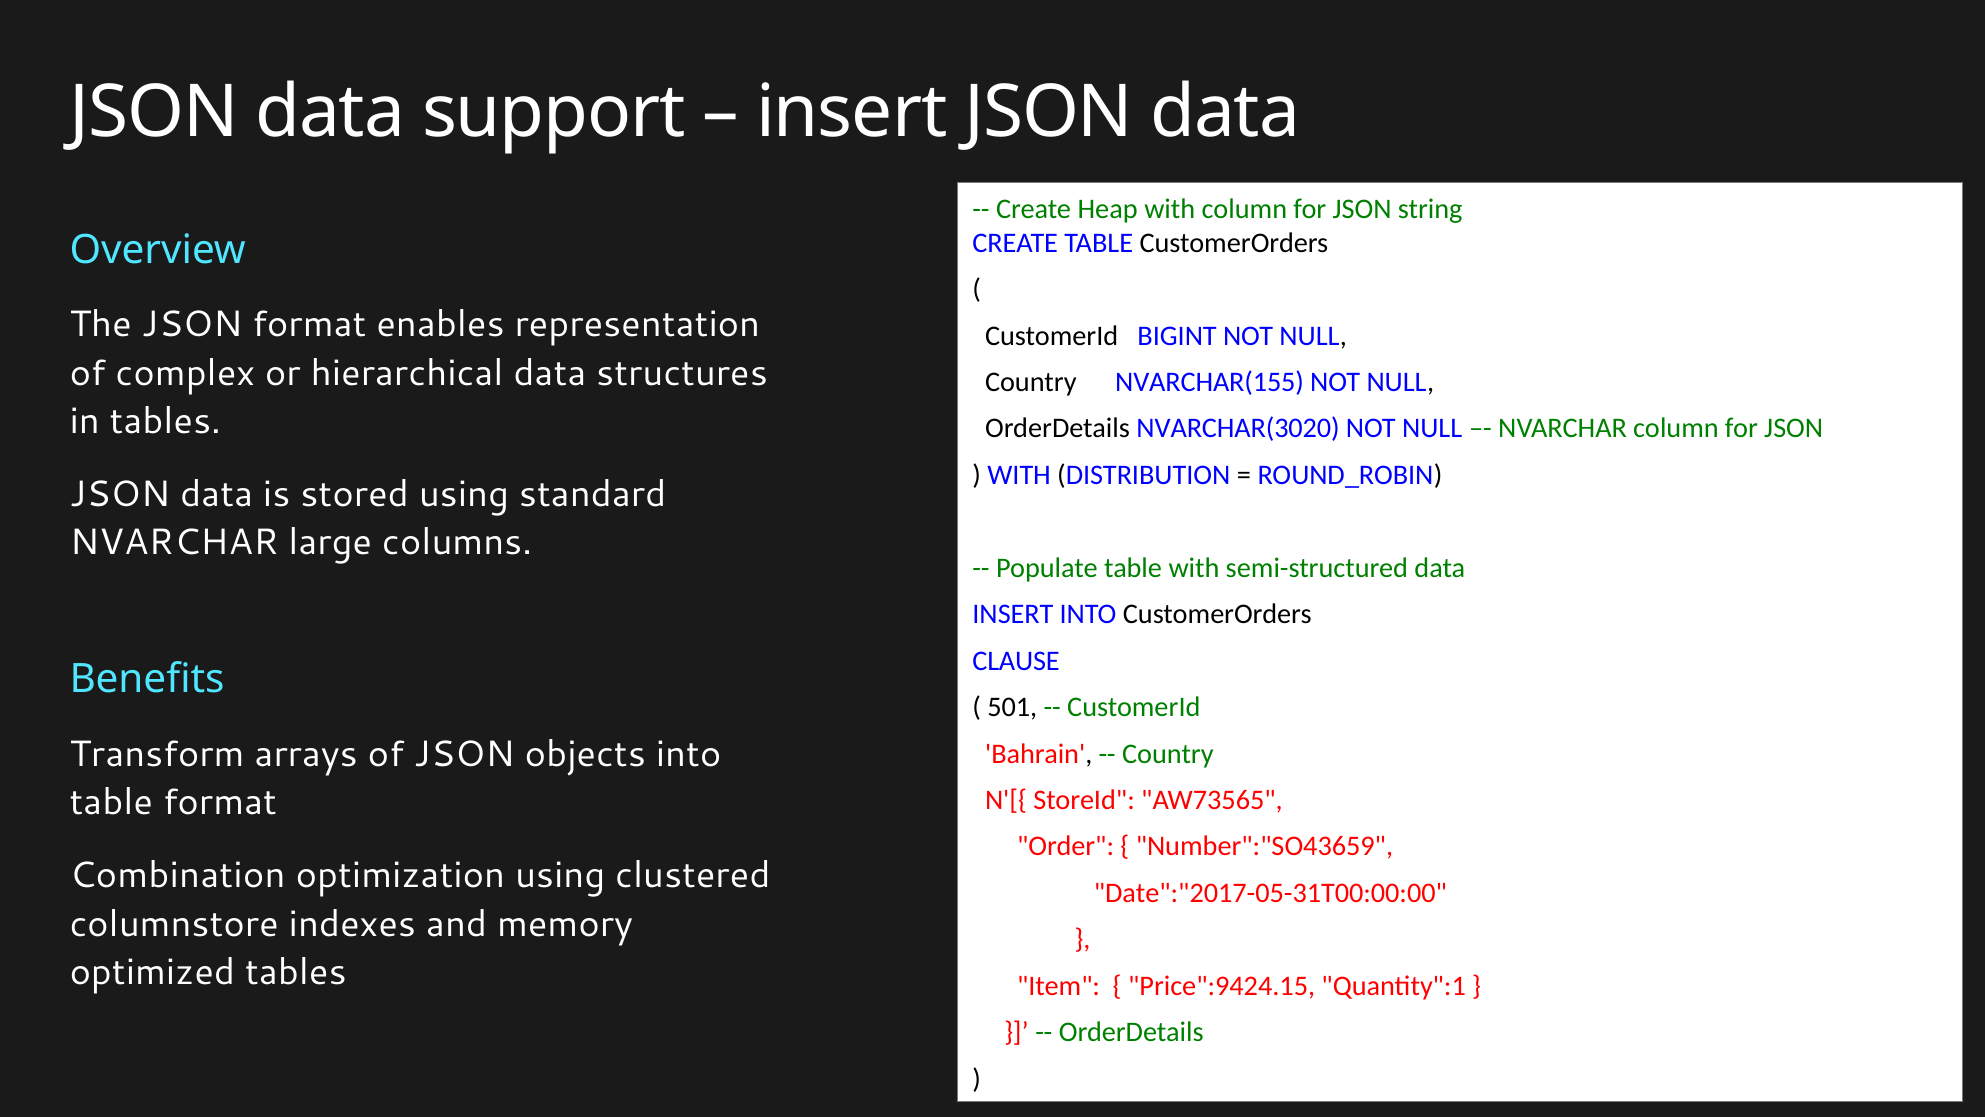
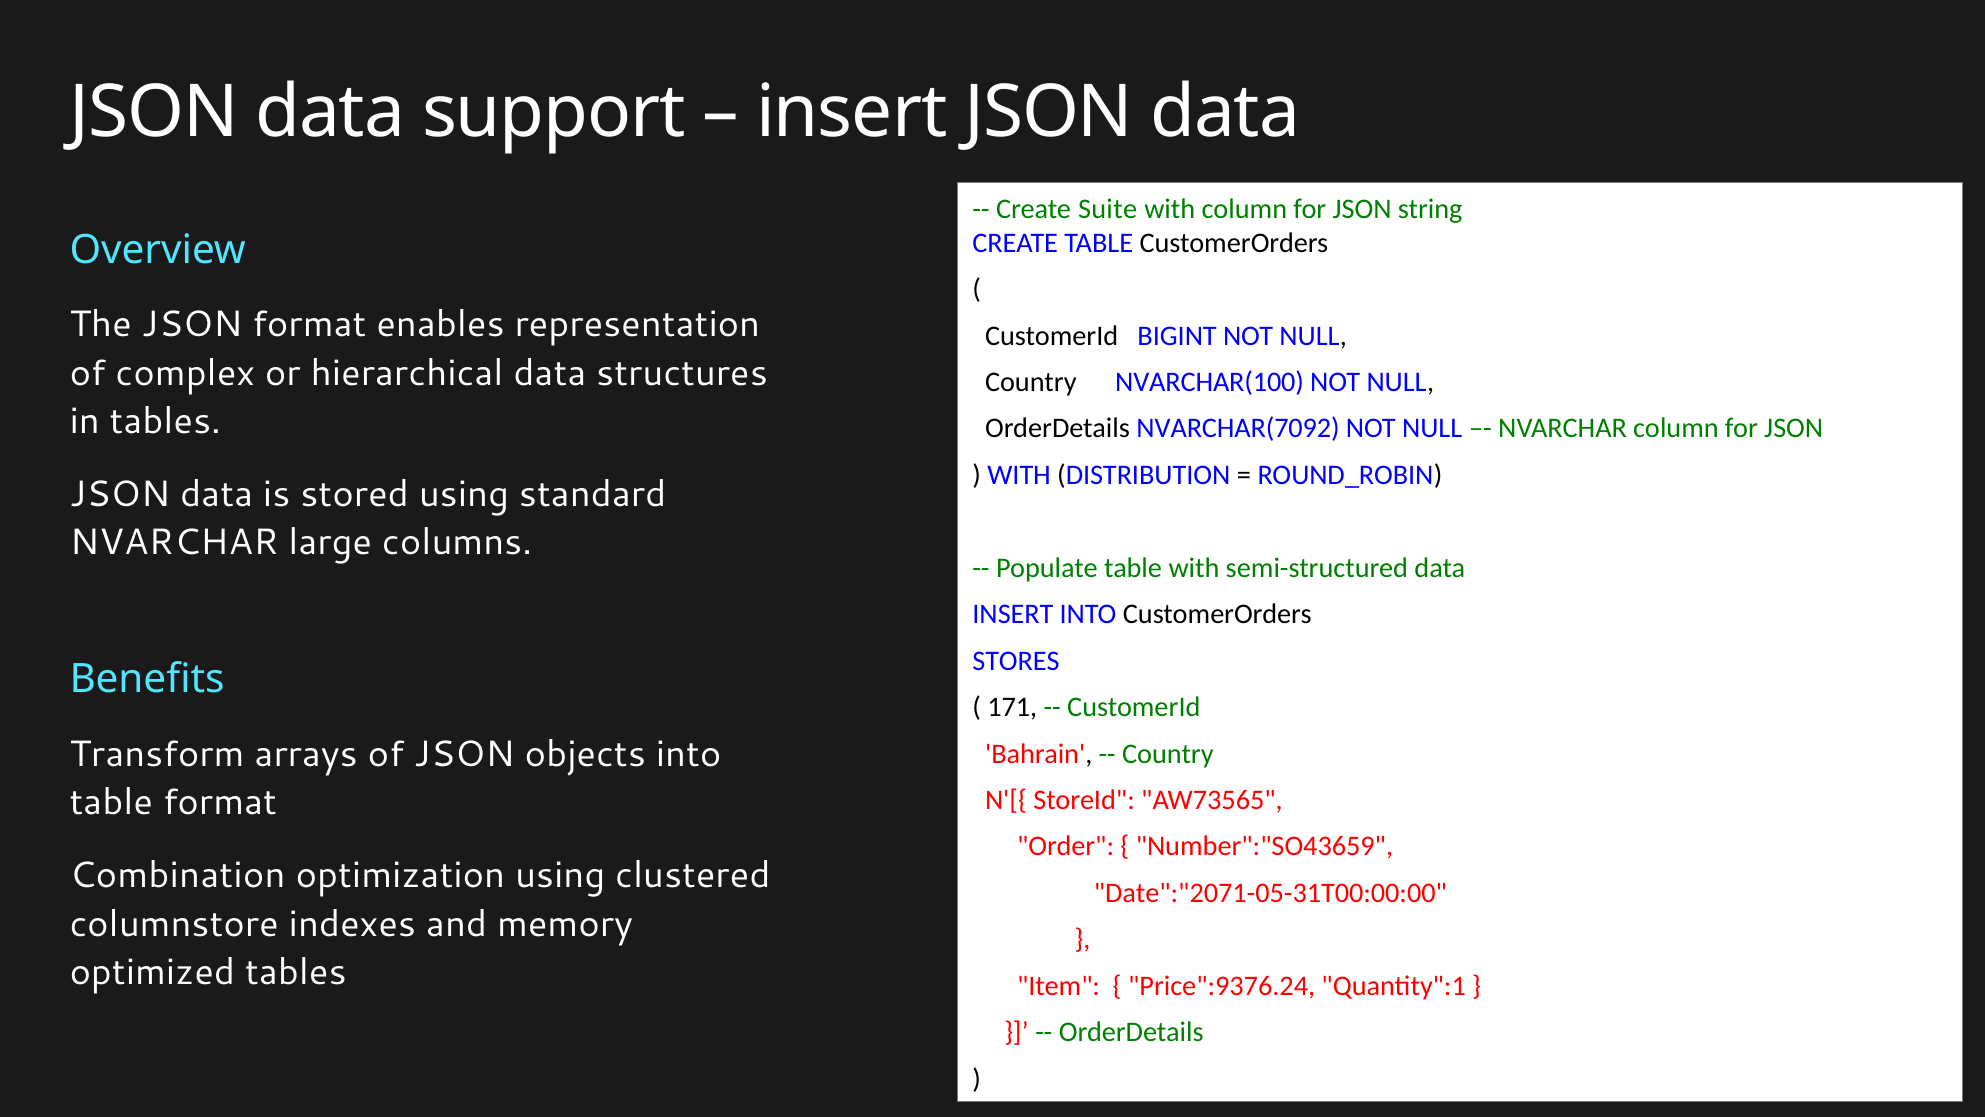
Heap: Heap -> Suite
NVARCHAR(155: NVARCHAR(155 -> NVARCHAR(100
NVARCHAR(3020: NVARCHAR(3020 -> NVARCHAR(7092
CLAUSE: CLAUSE -> STORES
501: 501 -> 171
Date":"2017-05-31T00:00:00: Date":"2017-05-31T00:00:00 -> Date":"2071-05-31T00:00:00
Price":9424.15: Price":9424.15 -> Price":9376.24
